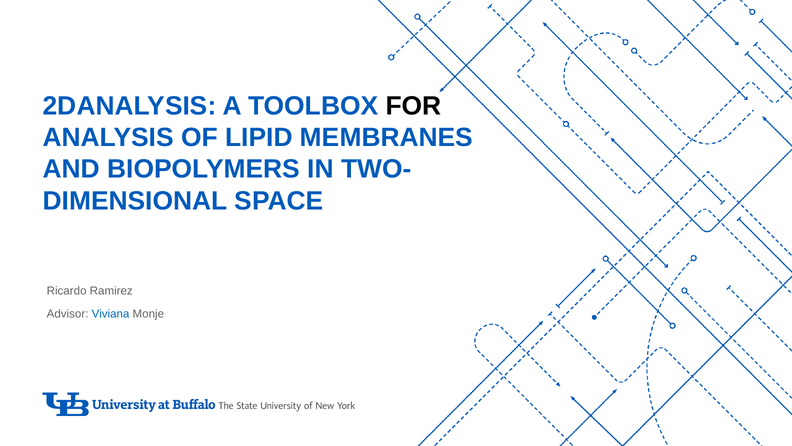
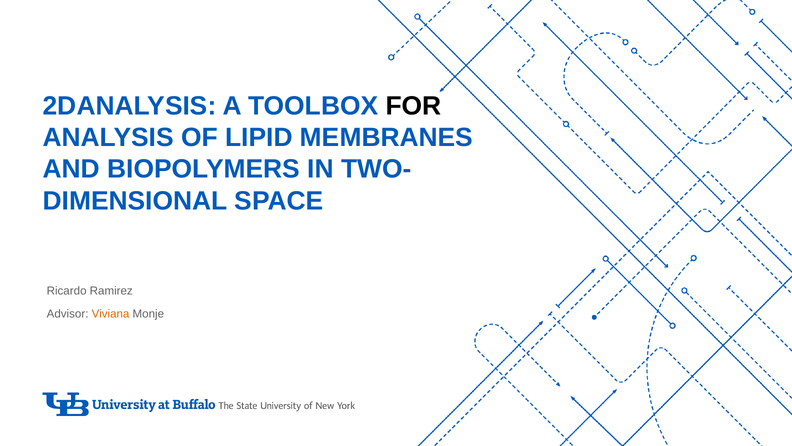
Viviana colour: blue -> orange
